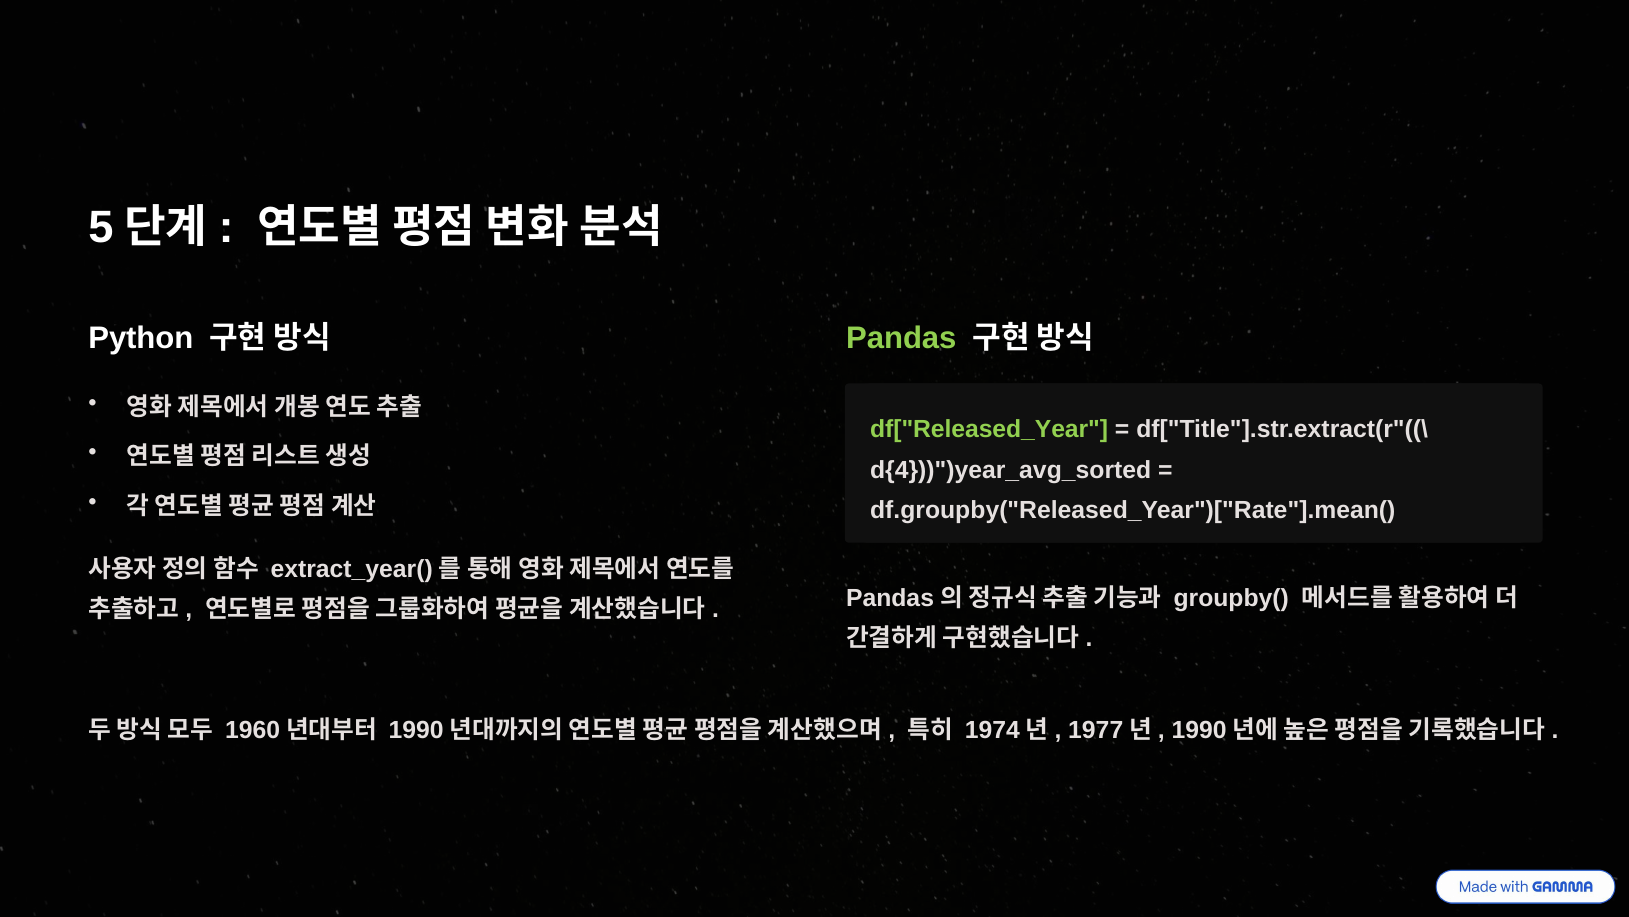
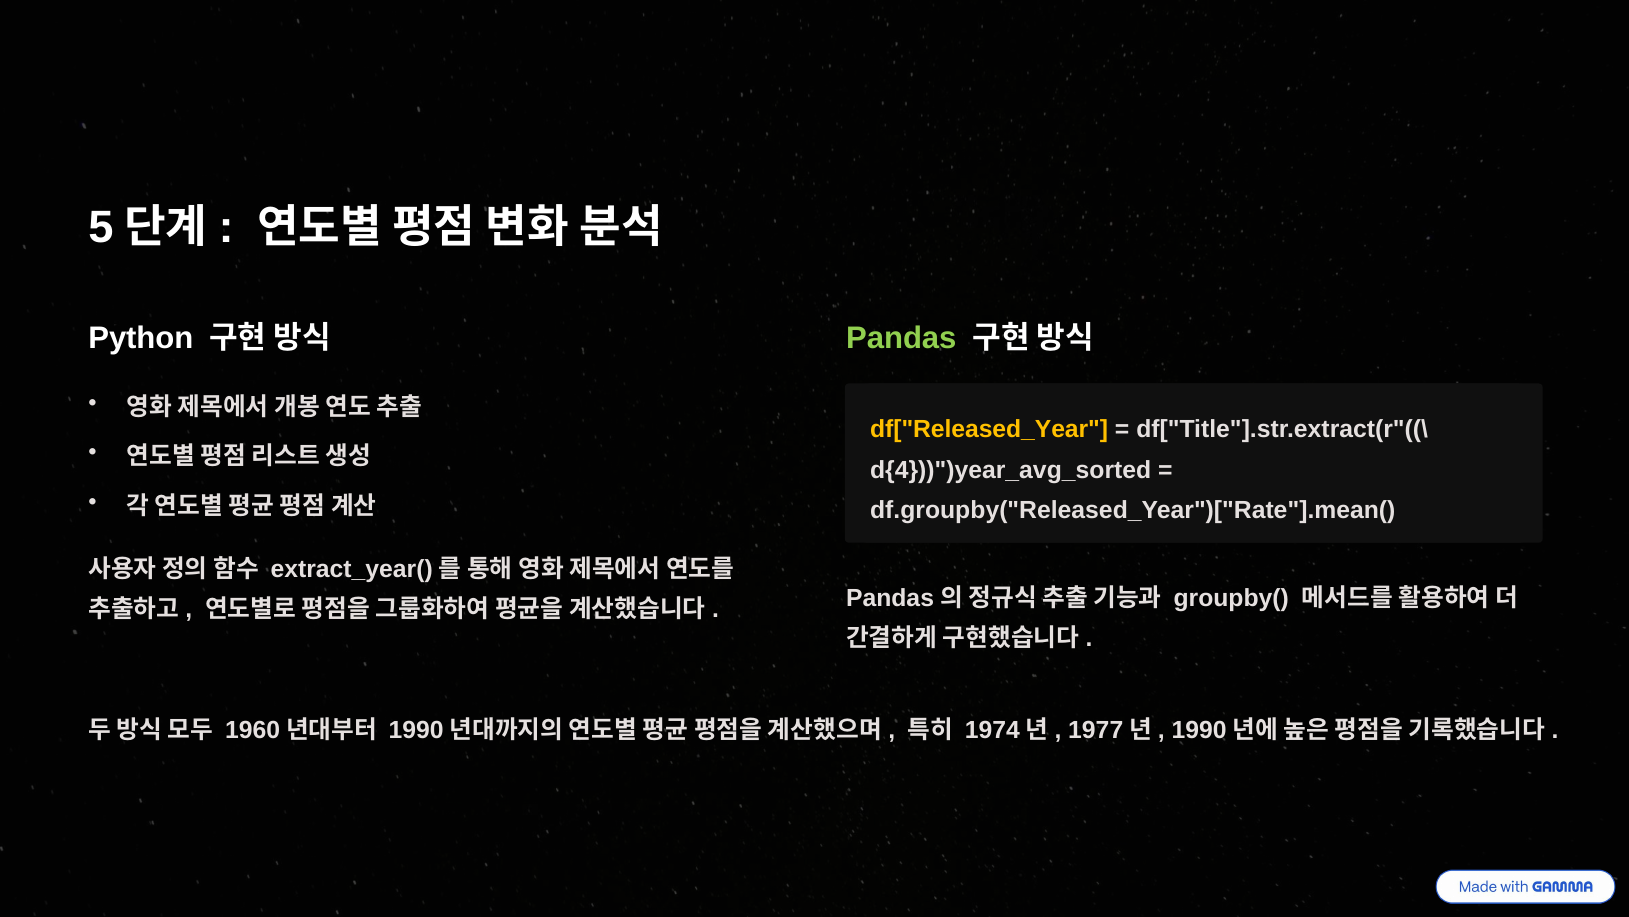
df["Released_Year colour: light green -> yellow
